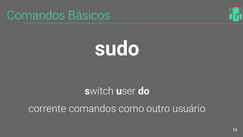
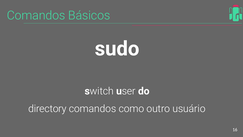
corrente: corrente -> directory
